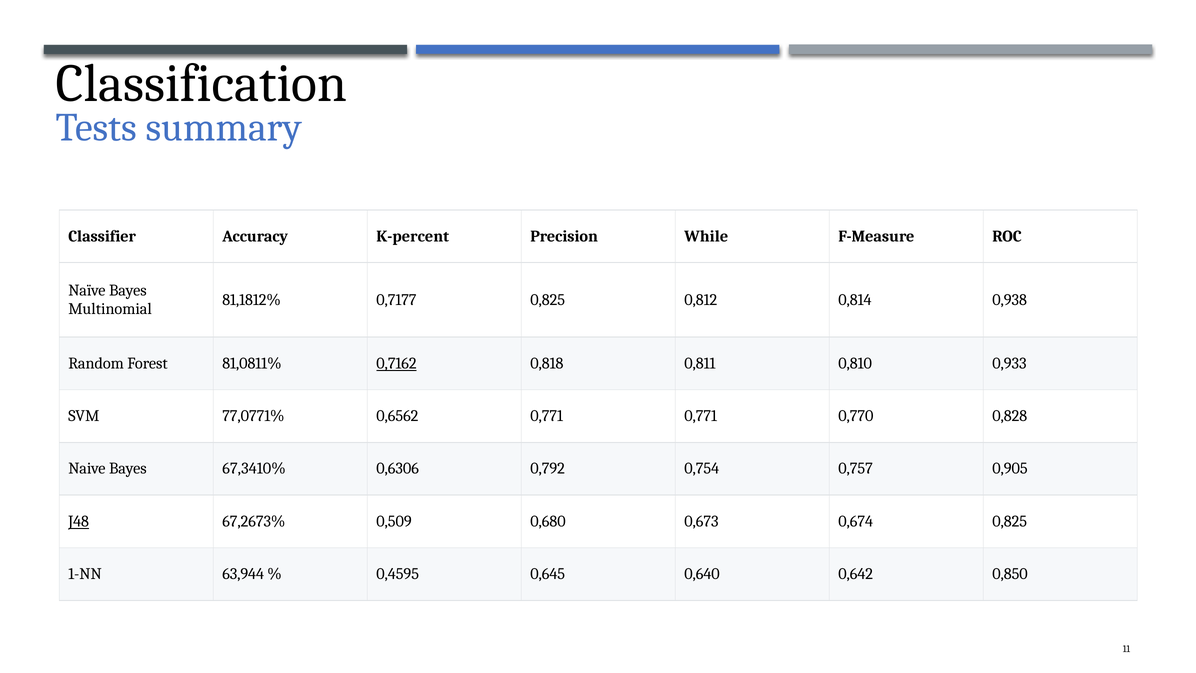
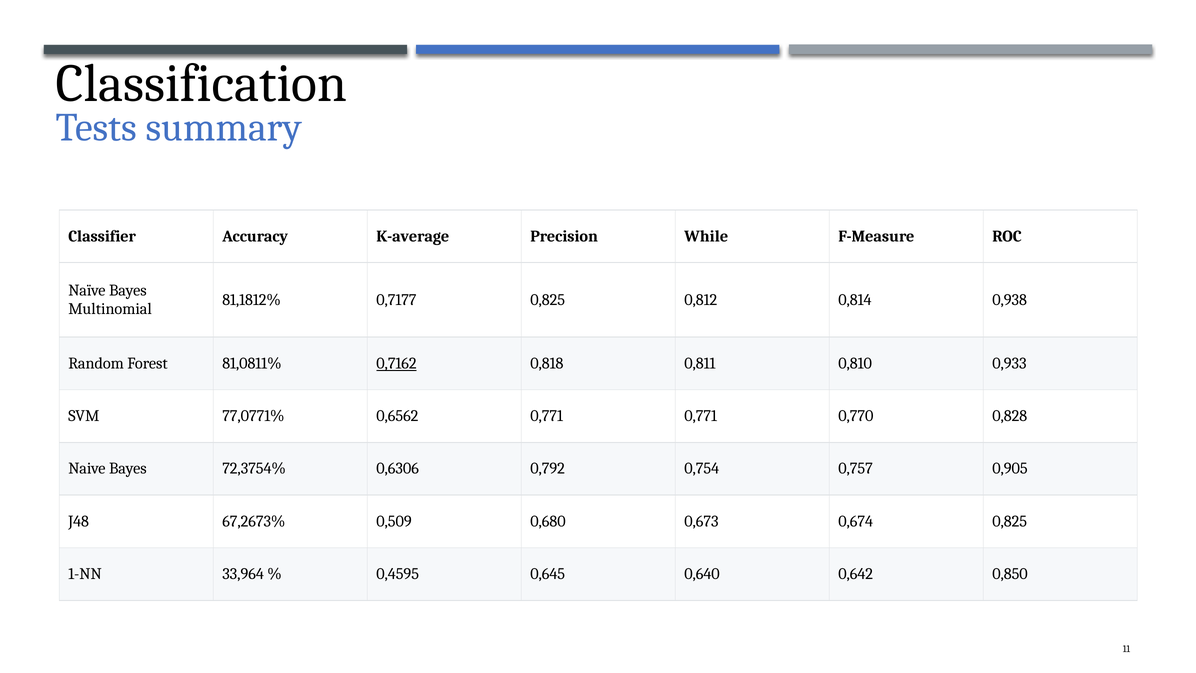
K-percent: K-percent -> K-average
67,3410%: 67,3410% -> 72,3754%
J48 underline: present -> none
63,944: 63,944 -> 33,964
